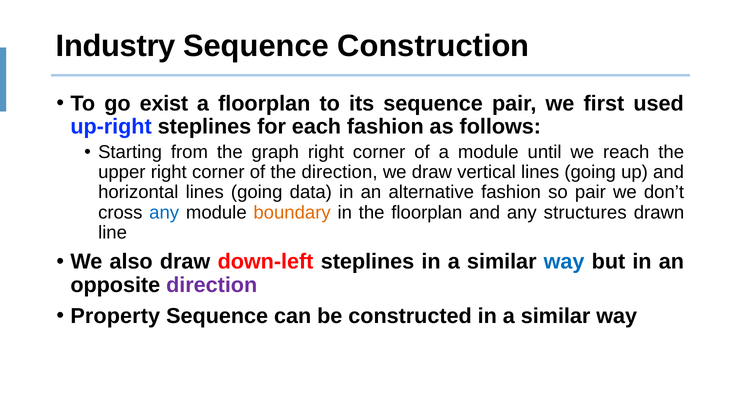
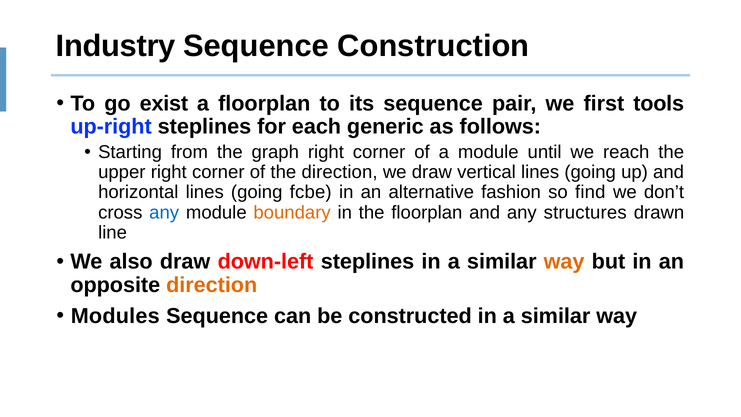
used: used -> tools
each fashion: fashion -> generic
data: data -> fcbe
so pair: pair -> find
way at (564, 262) colour: blue -> orange
direction at (212, 285) colour: purple -> orange
Property: Property -> Modules
